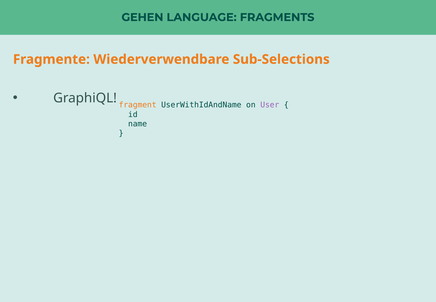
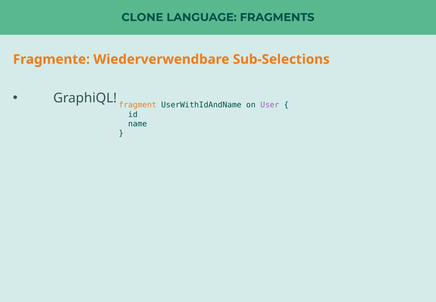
GEHEN: GEHEN -> CLONE
